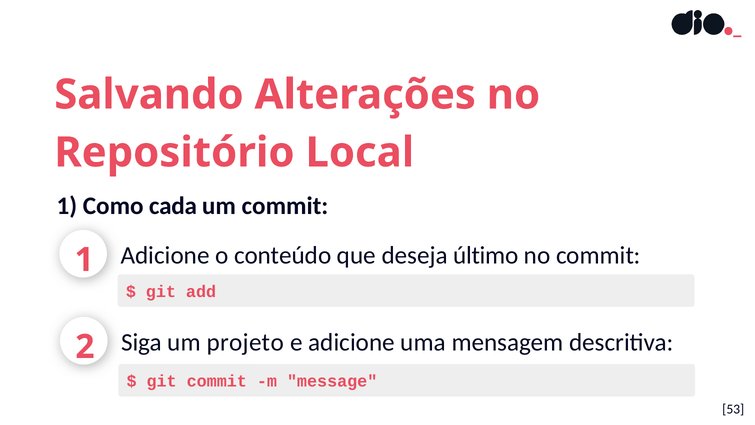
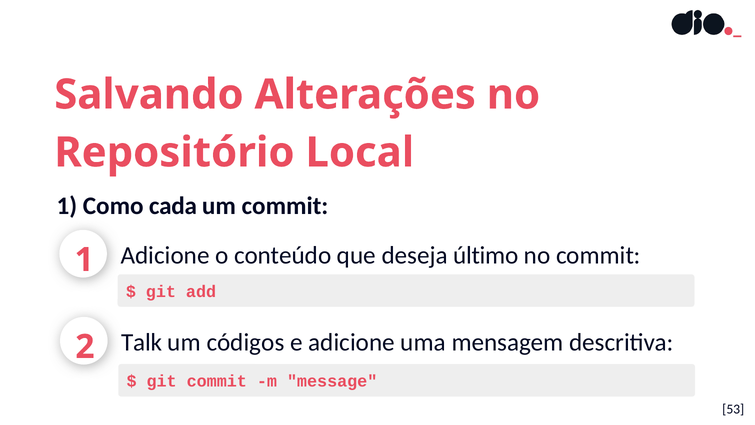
Siga: Siga -> Talk
projeto: projeto -> códigos
